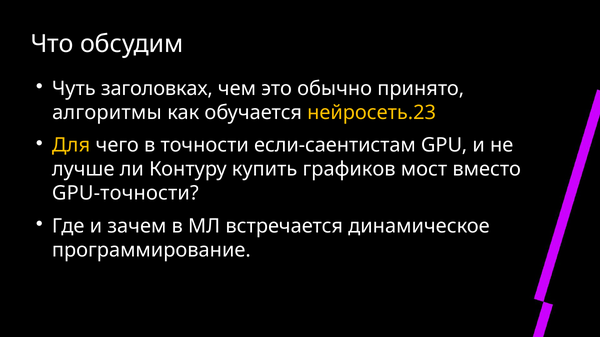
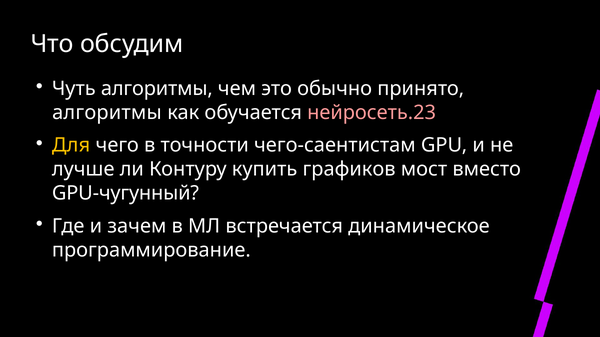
Чуть заголовках: заголовках -> алгоритмы
нейросеть.23 colour: yellow -> pink
если-саентистам: если-саентистам -> чего-саентистам
GPU-точности: GPU-точности -> GPU-чугунный
